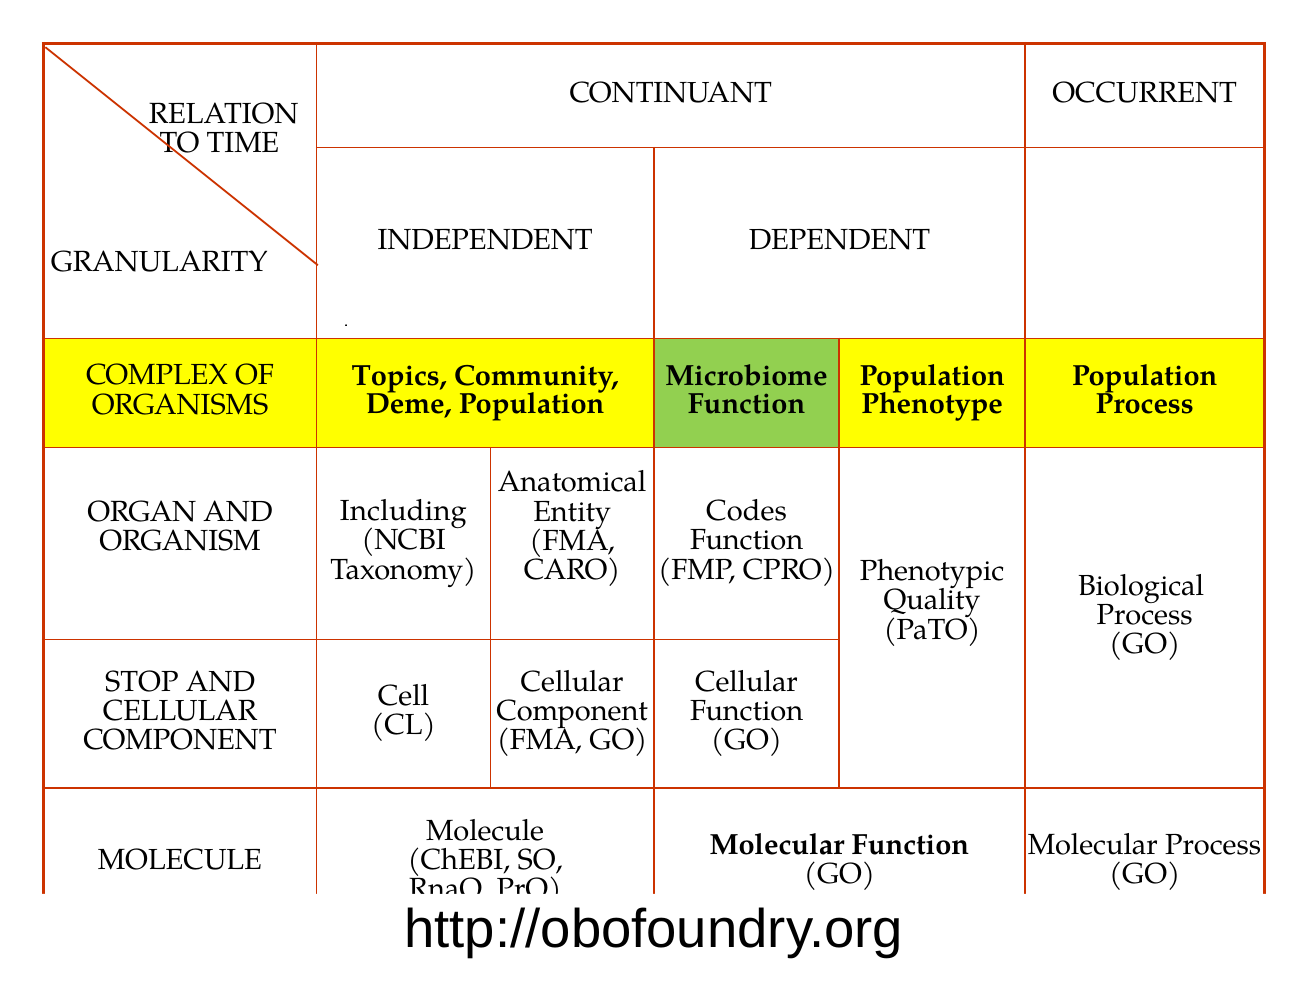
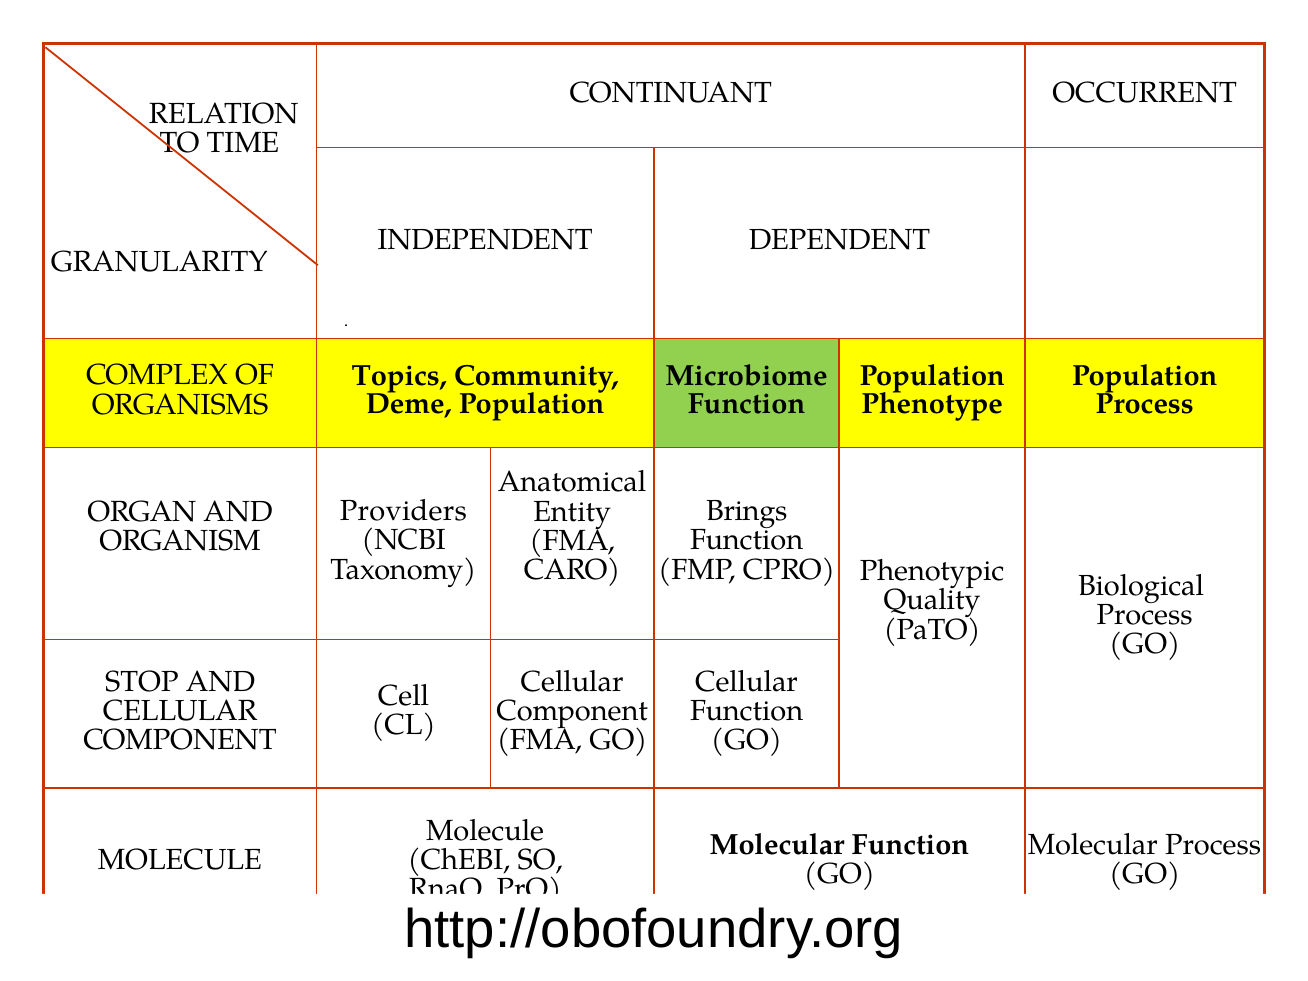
Including: Including -> Providers
Codes: Codes -> Brings
